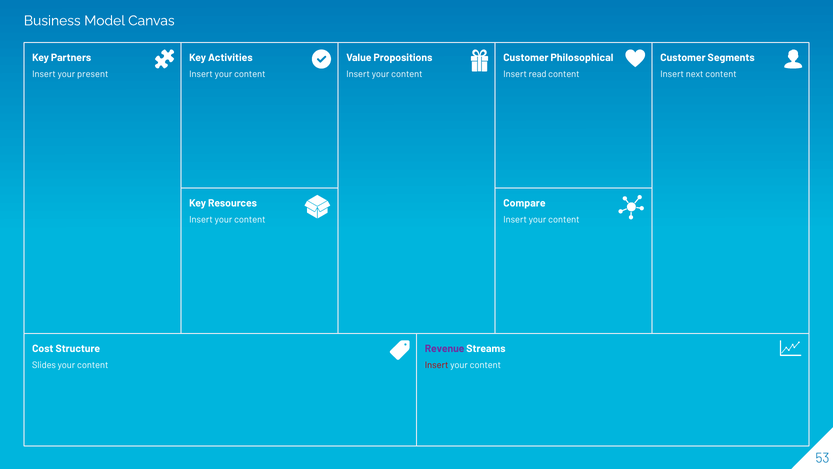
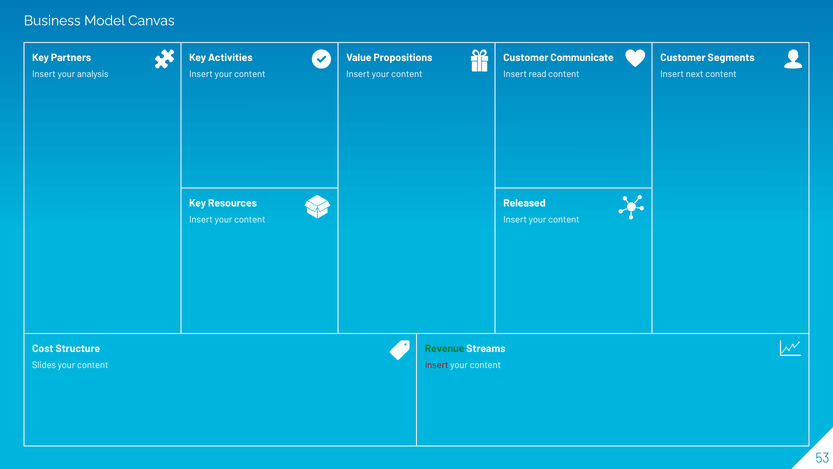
Philosophical: Philosophical -> Communicate
present: present -> analysis
Compare: Compare -> Released
Revenue colour: purple -> green
